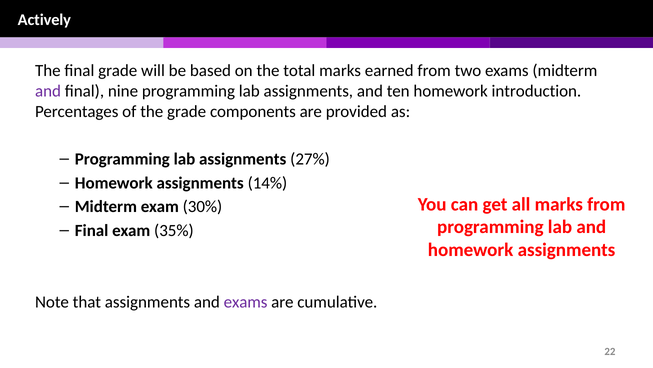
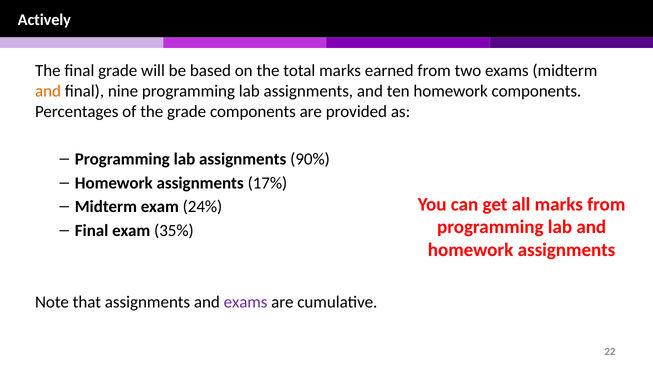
and at (48, 91) colour: purple -> orange
homework introduction: introduction -> components
27%: 27% -> 90%
14%: 14% -> 17%
30%: 30% -> 24%
